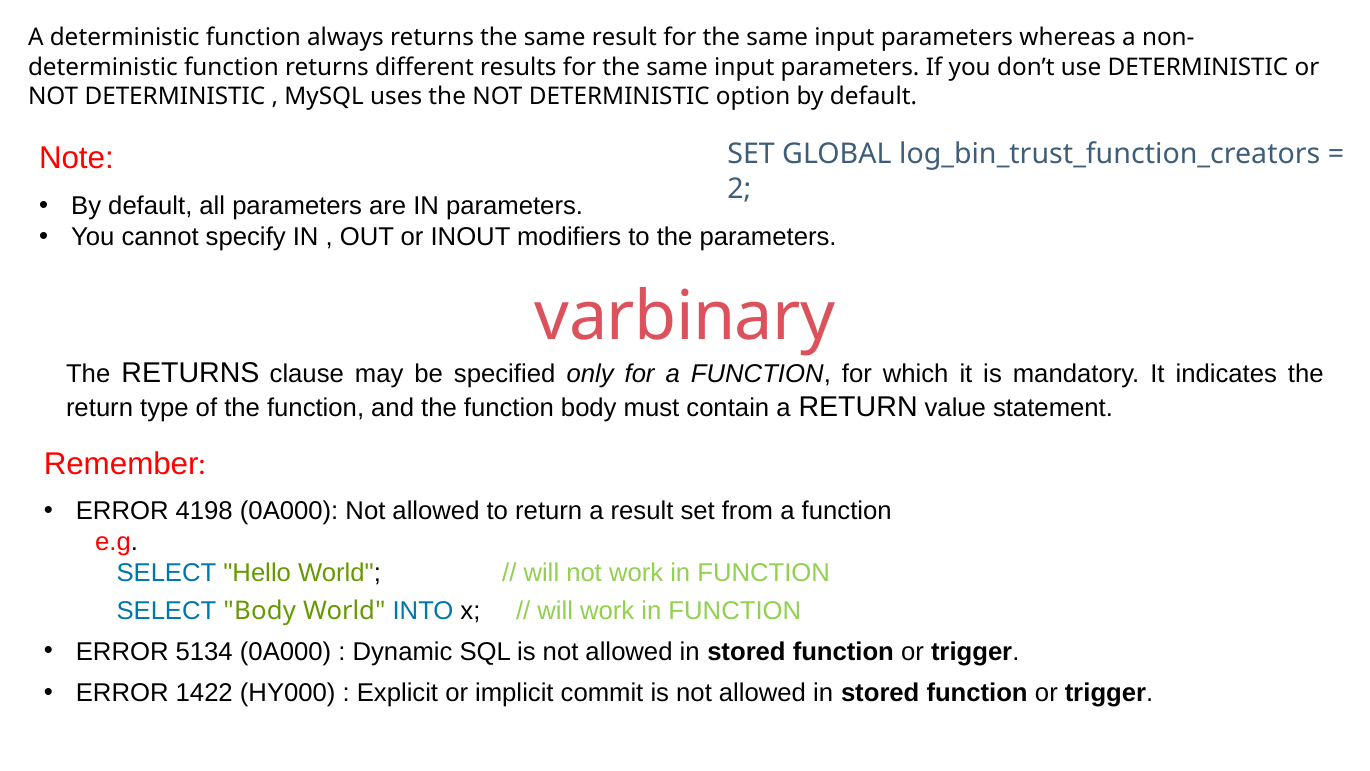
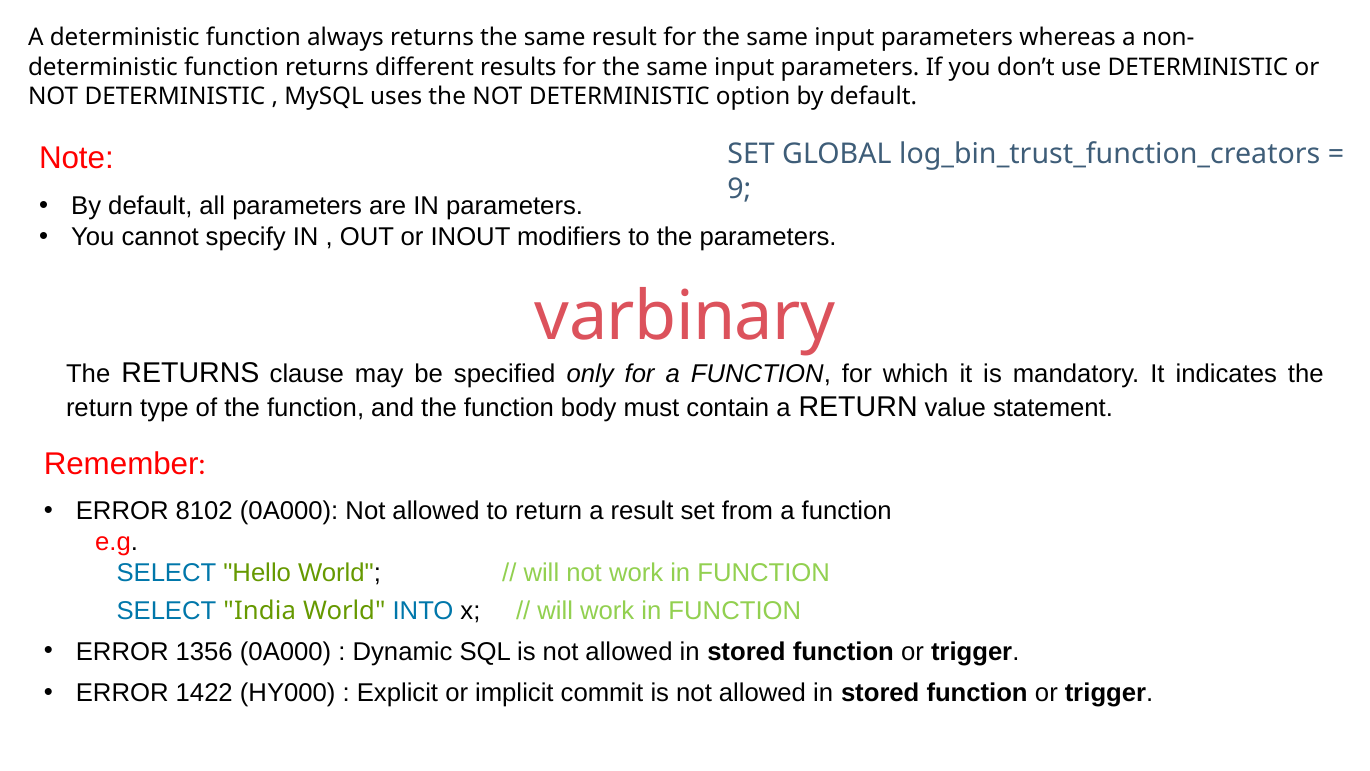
2: 2 -> 9
4198: 4198 -> 8102
SELECT Body: Body -> India
5134: 5134 -> 1356
